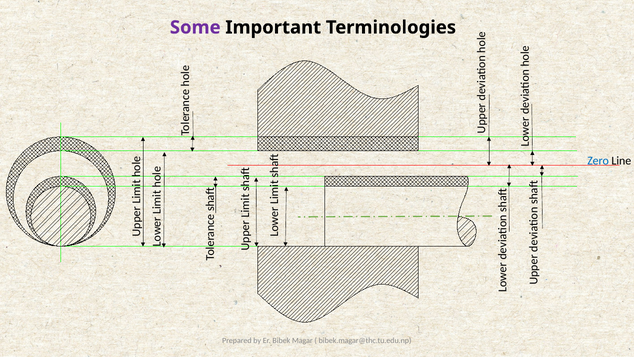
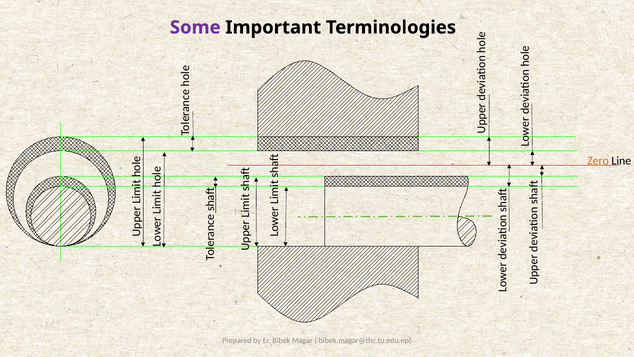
Zero colour: blue -> orange
